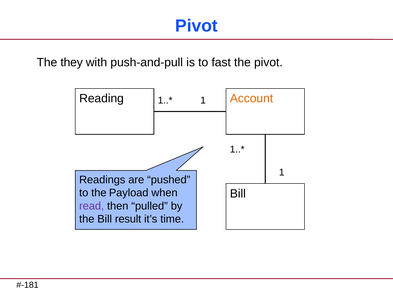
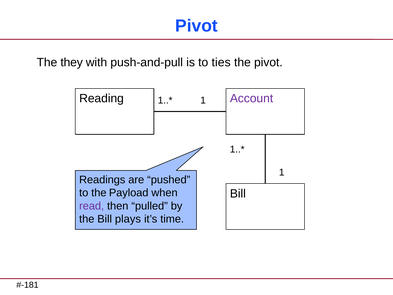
fast: fast -> ties
Account colour: orange -> purple
result: result -> plays
